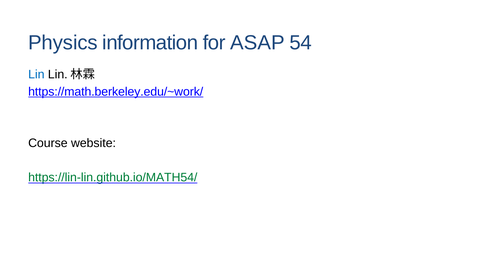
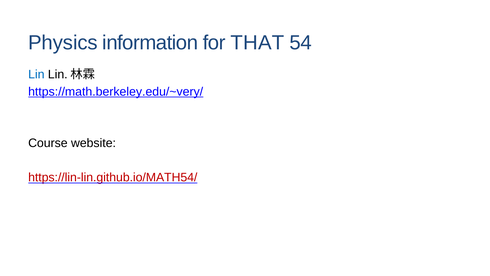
ASAP: ASAP -> THAT
https://math.berkeley.edu/~work/: https://math.berkeley.edu/~work/ -> https://math.berkeley.edu/~very/
https://lin-lin.github.io/MATH54/ colour: green -> red
